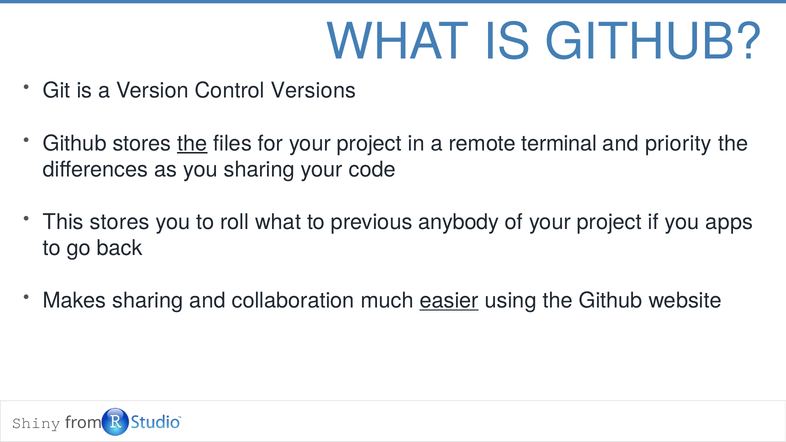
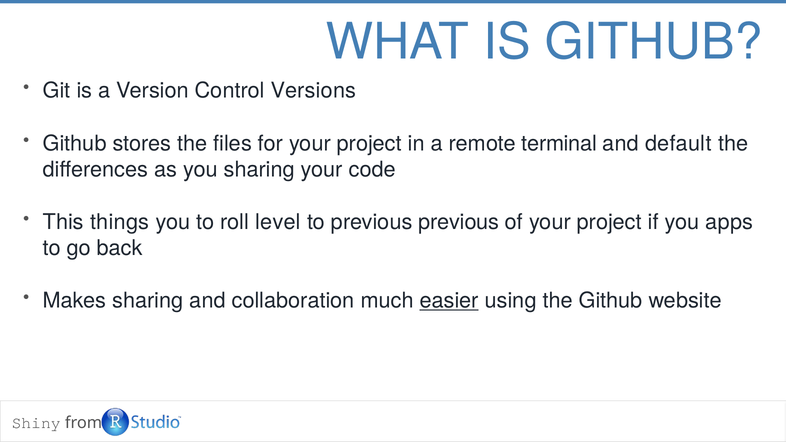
the at (192, 143) underline: present -> none
priority: priority -> default
This stores: stores -> things
roll what: what -> level
previous anybody: anybody -> previous
